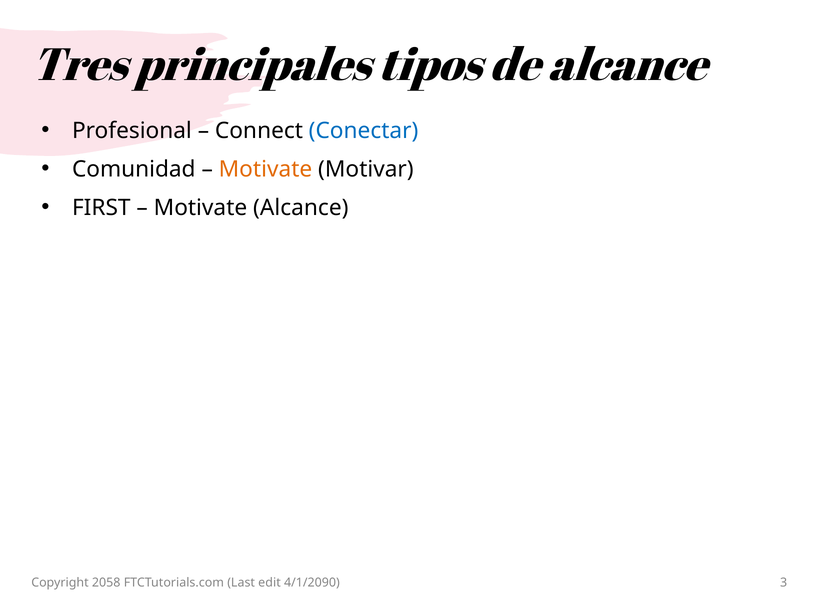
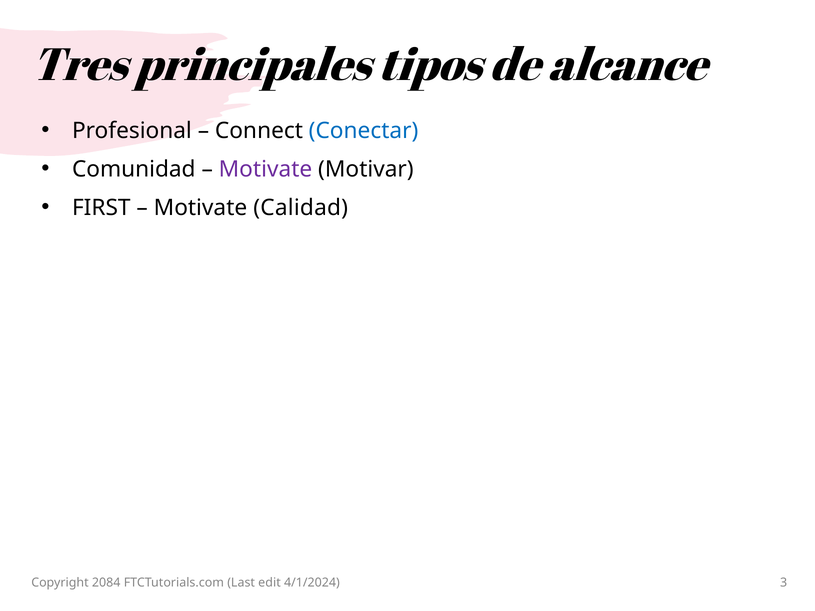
Motivate at (265, 169) colour: orange -> purple
Motivate Alcance: Alcance -> Calidad
2058: 2058 -> 2084
4/1/2090: 4/1/2090 -> 4/1/2024
